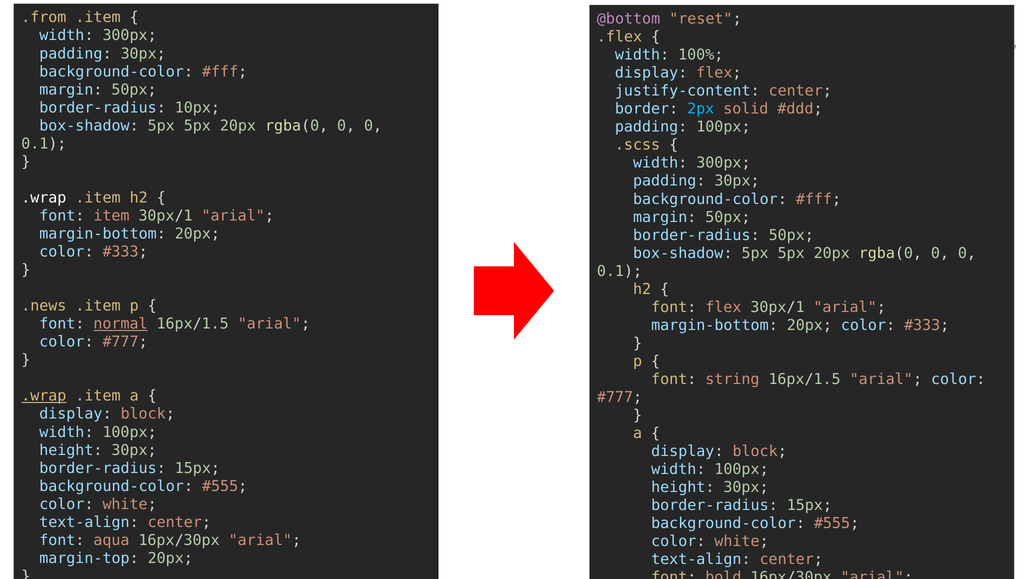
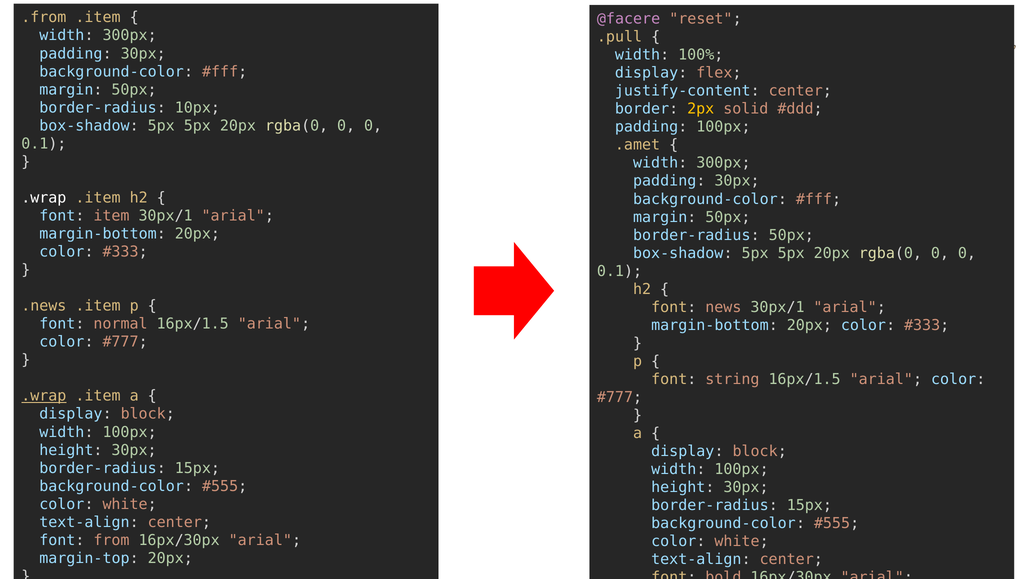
@bottom: @bottom -> @facere
.flex: .flex -> .pull
2px colour: light blue -> yellow
.scss: .scss -> .amet
font flex: flex -> news
normal underline: present -> none
aqua: aqua -> from
